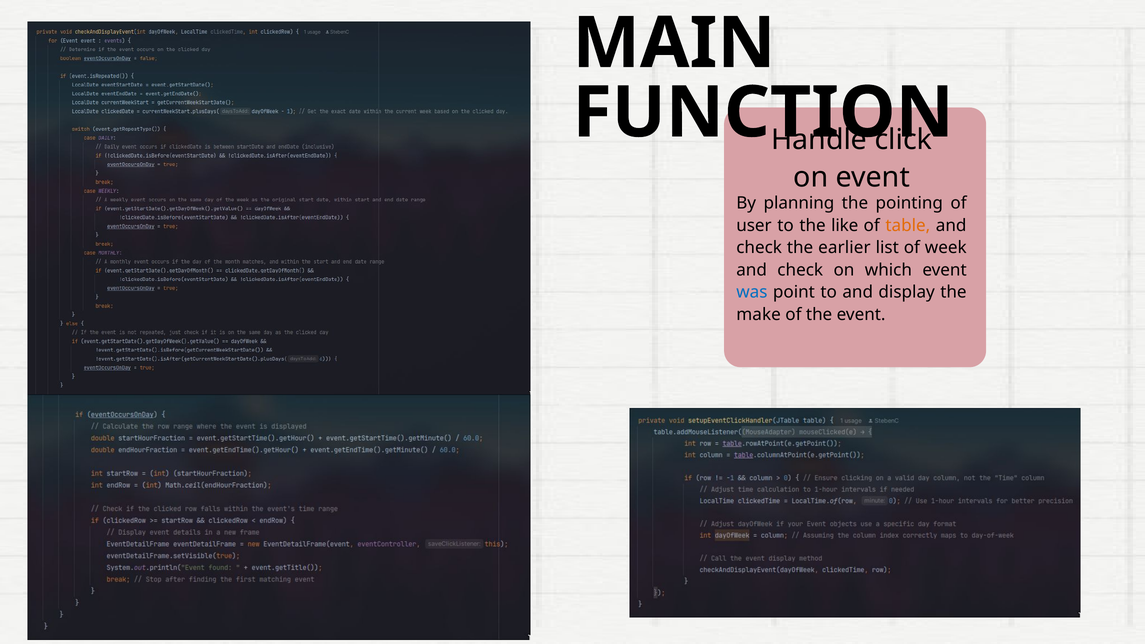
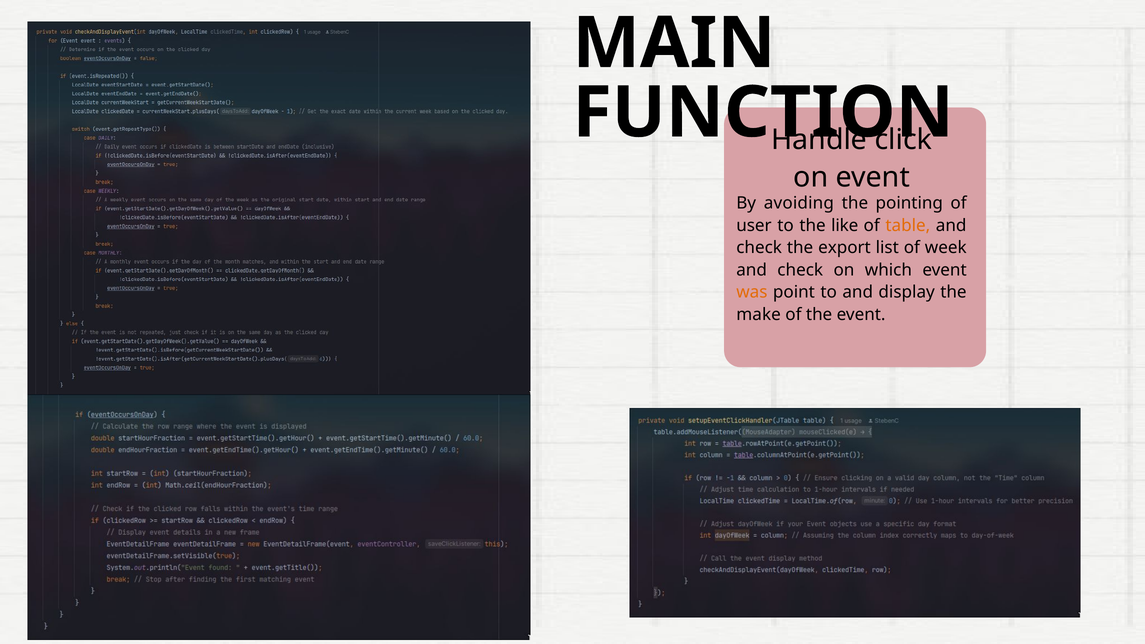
planning: planning -> avoiding
earlier: earlier -> export
was colour: blue -> orange
